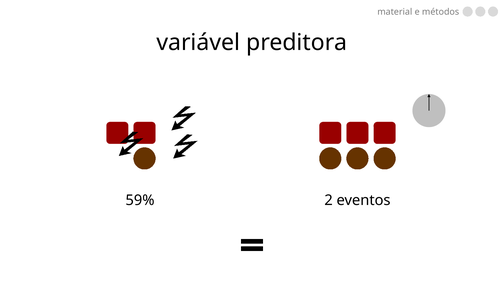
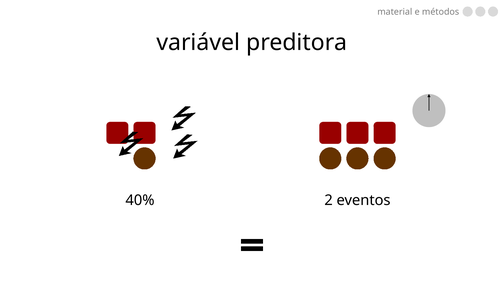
59%: 59% -> 40%
